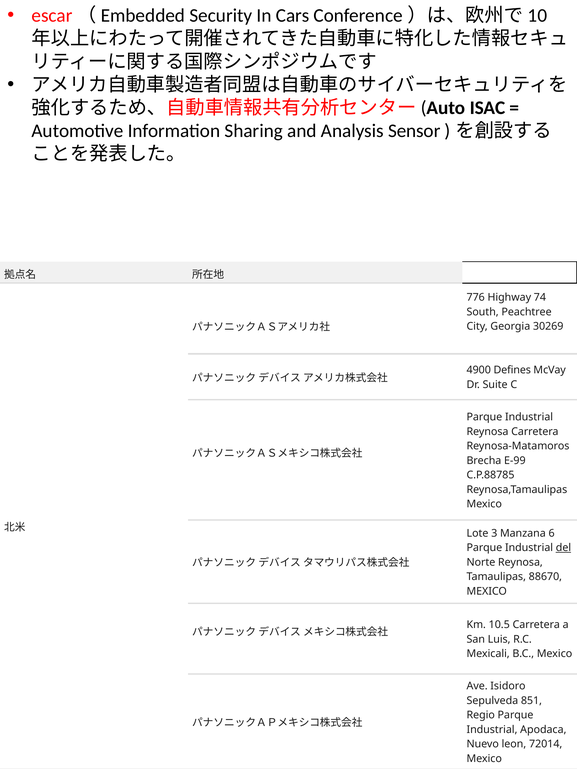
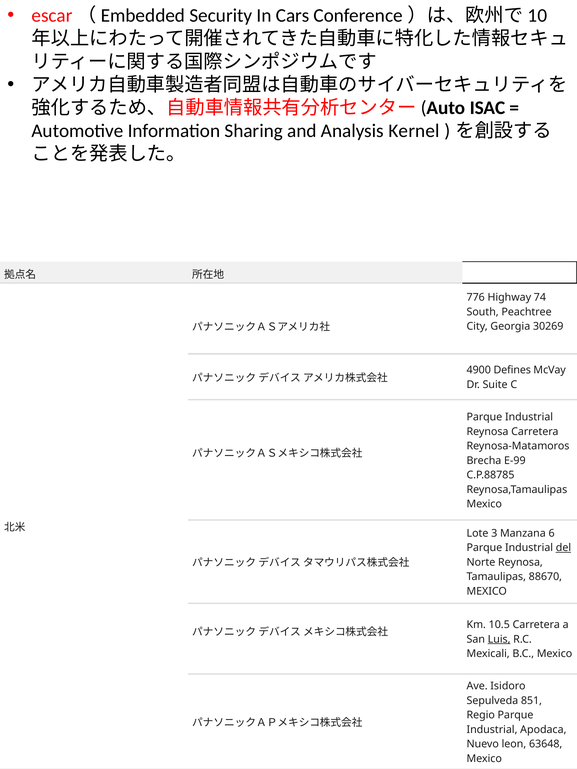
Sensor: Sensor -> Kernel
Luis underline: none -> present
72014: 72014 -> 63648
